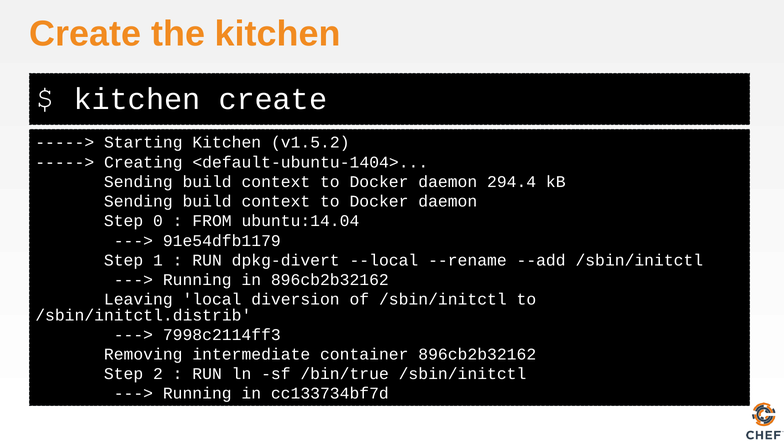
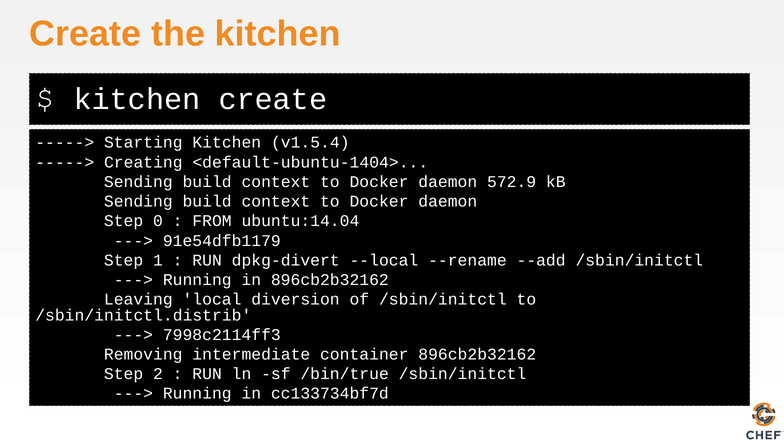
v1.5.2: v1.5.2 -> v1.5.4
294.4: 294.4 -> 572.9
